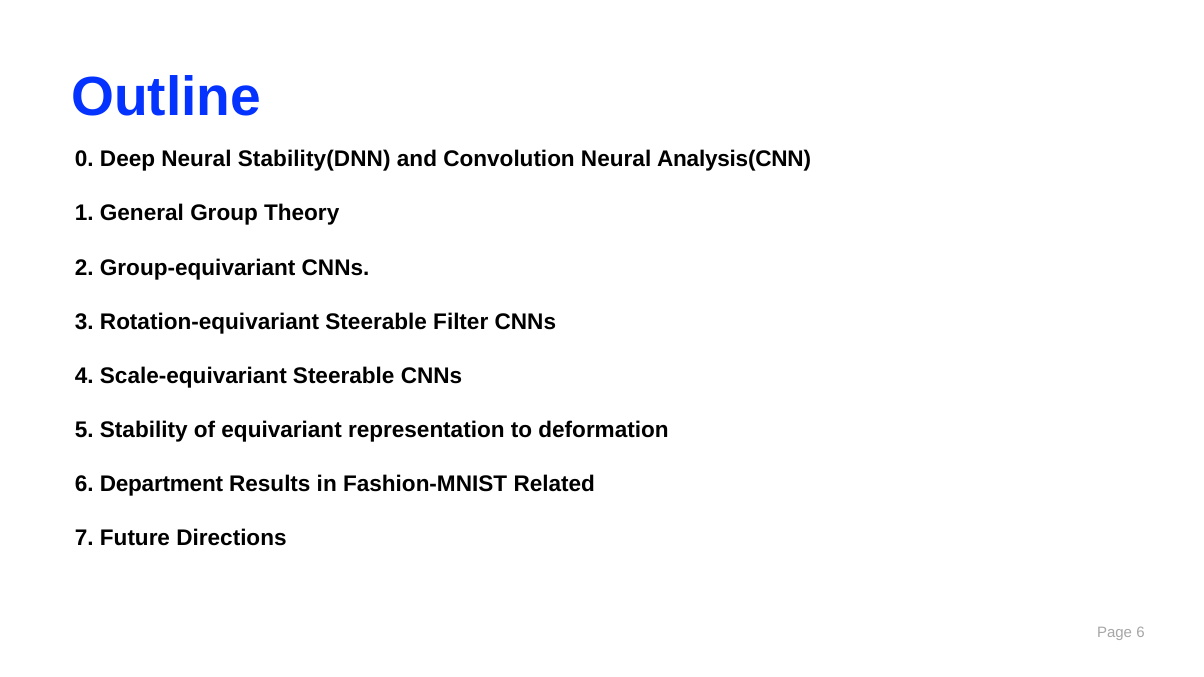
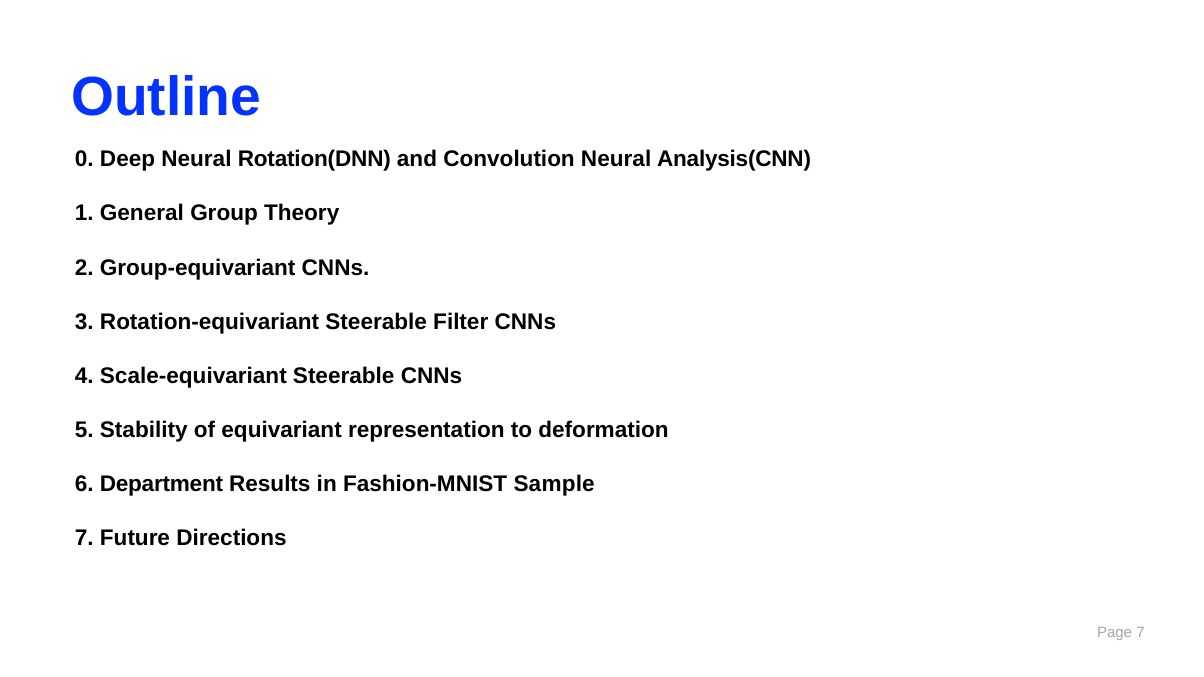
Stability(DNN: Stability(DNN -> Rotation(DNN
Related: Related -> Sample
Page 6: 6 -> 7
